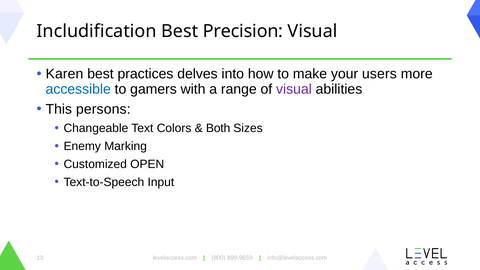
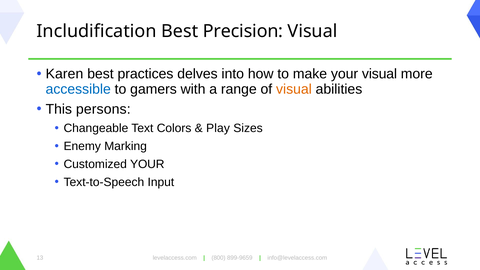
your users: users -> visual
visual at (294, 89) colour: purple -> orange
Both: Both -> Play
Customized OPEN: OPEN -> YOUR
